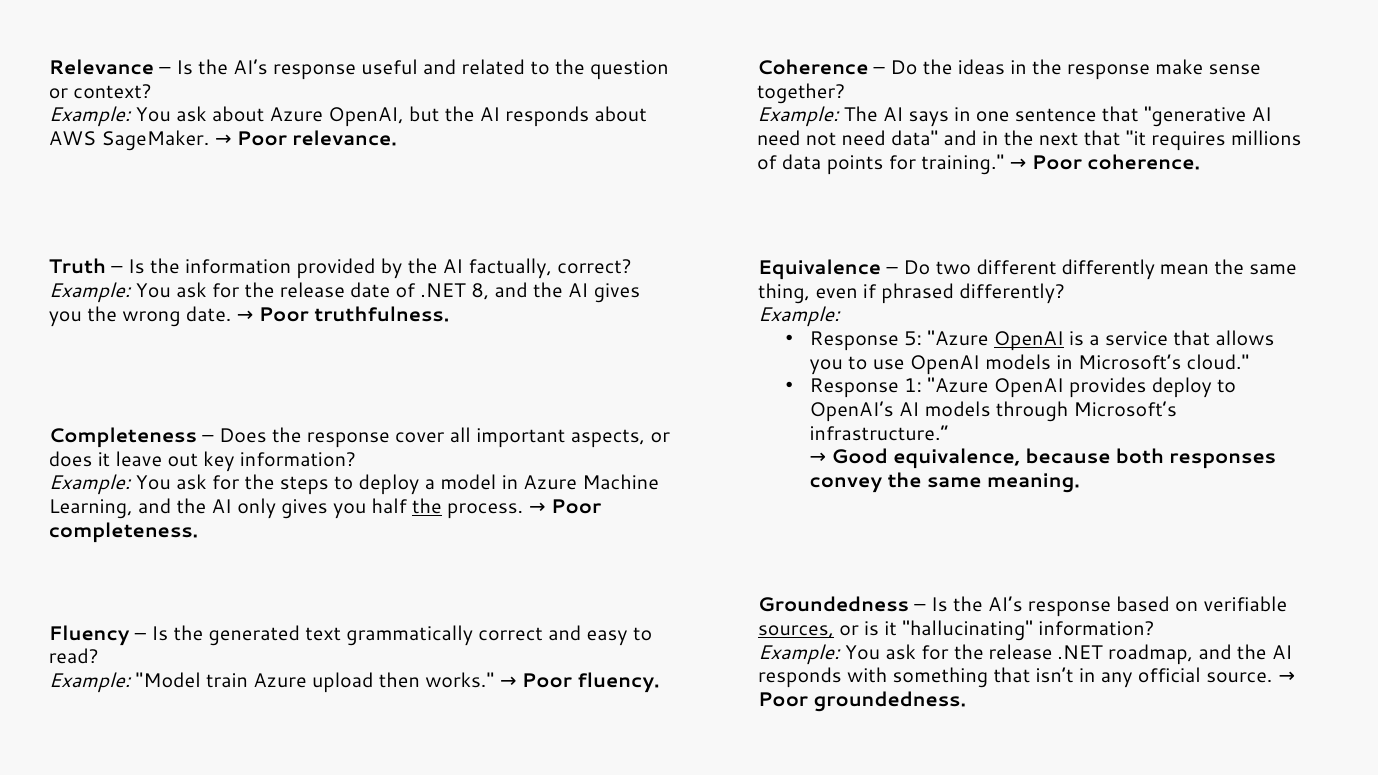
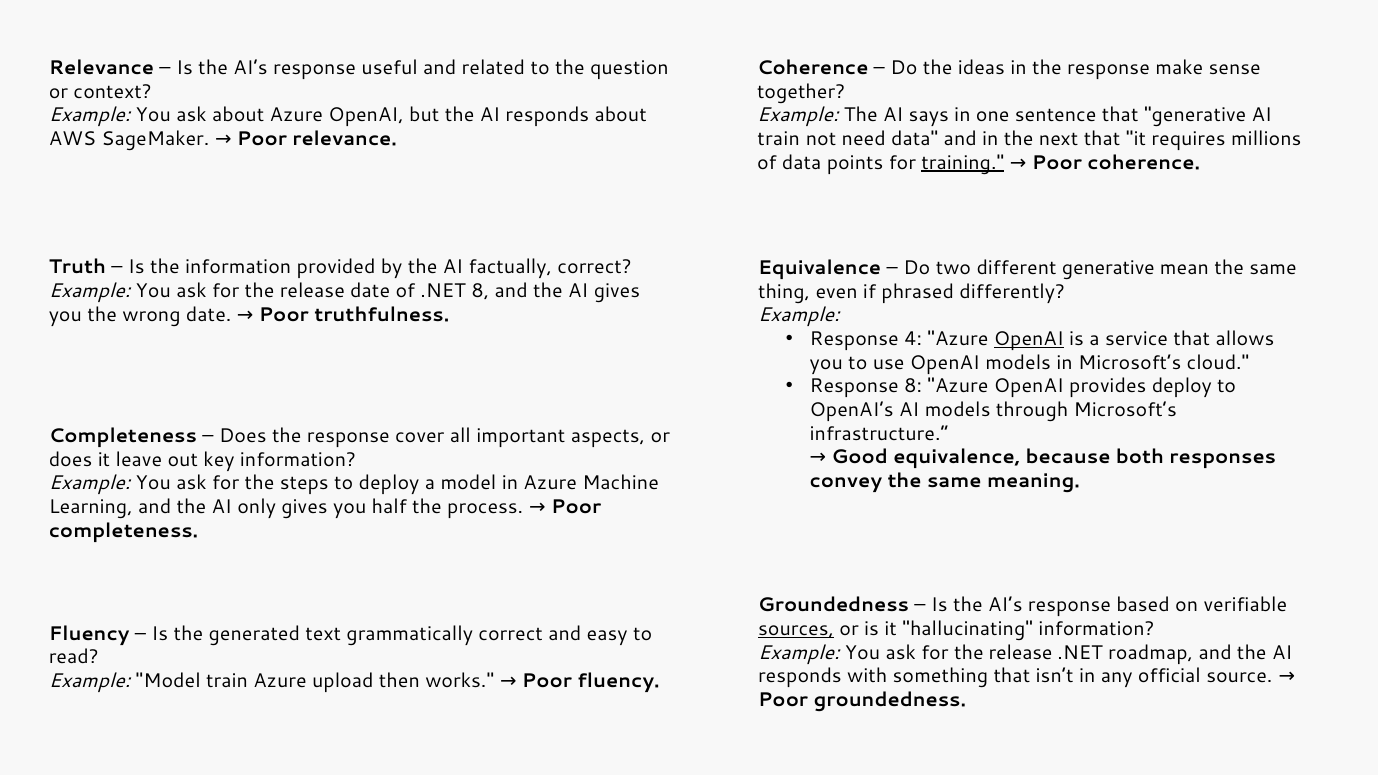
need at (779, 139): need -> train
training underline: none -> present
different differently: differently -> generative
5: 5 -> 4
Response 1: 1 -> 8
the at (427, 507) underline: present -> none
